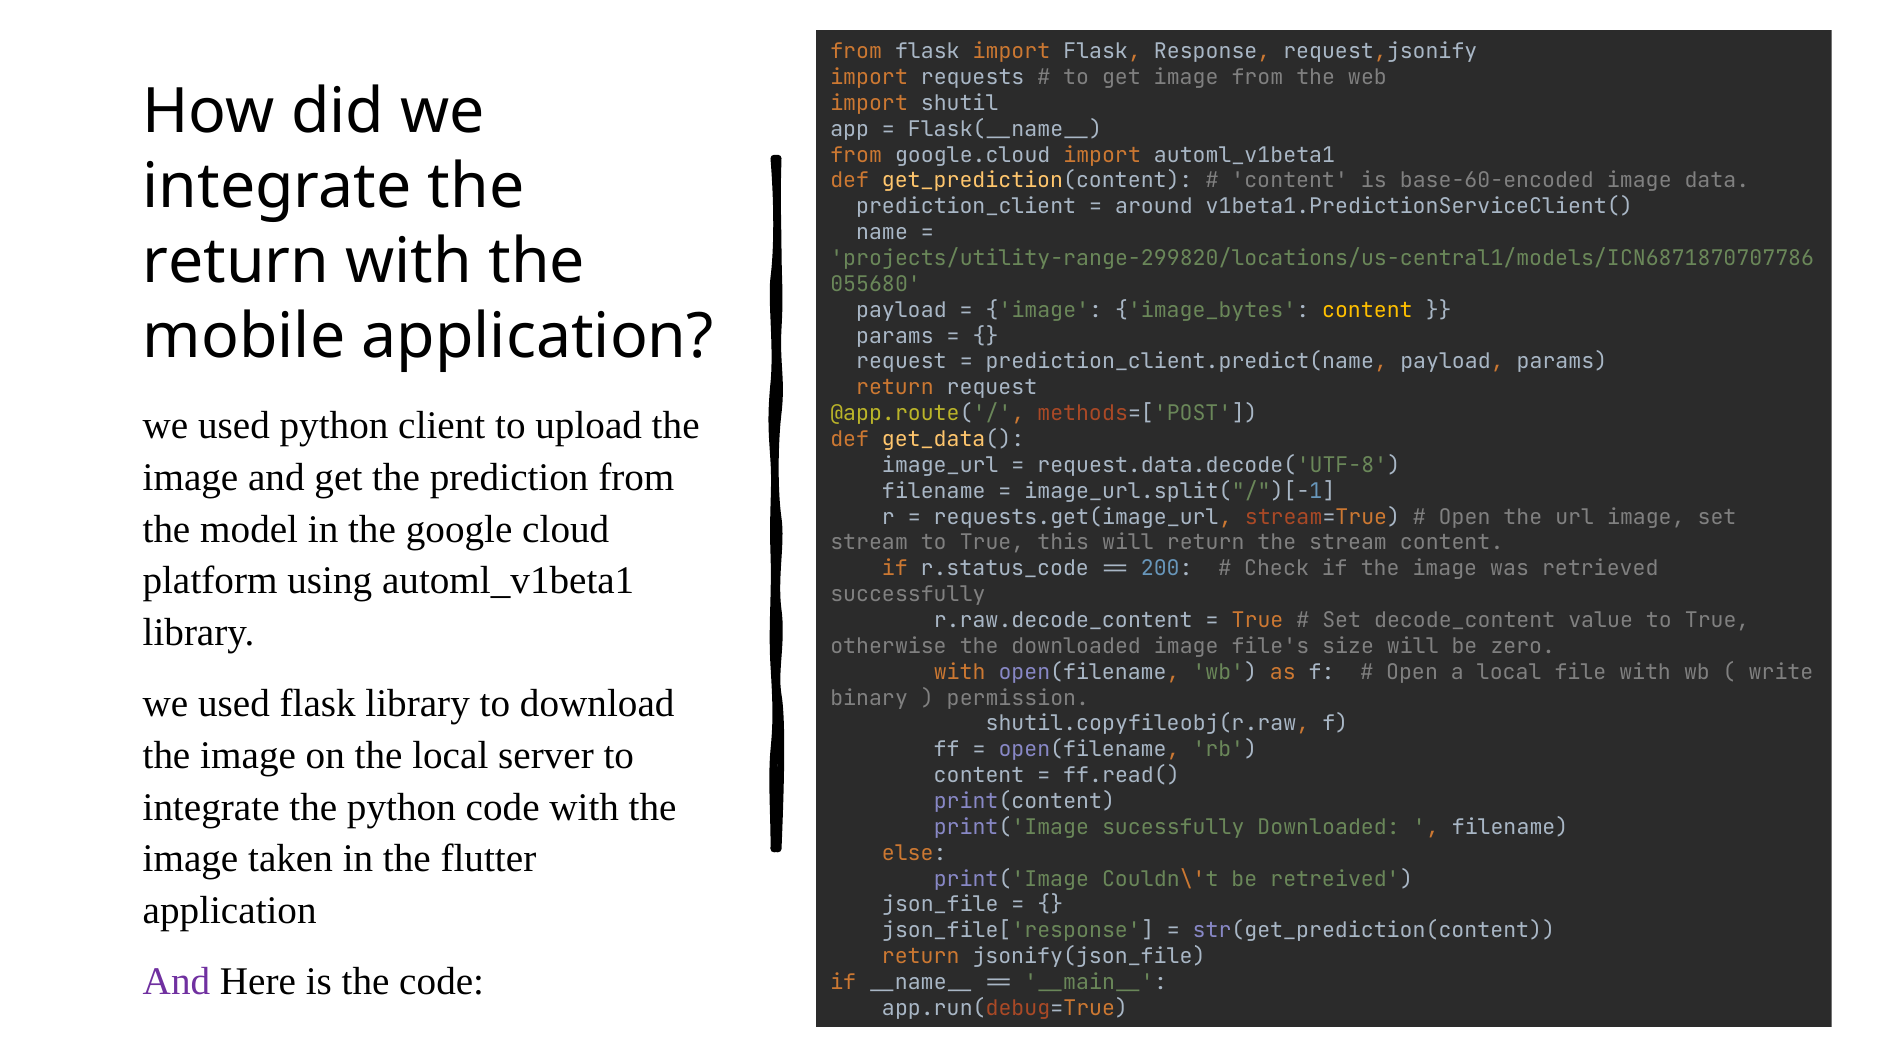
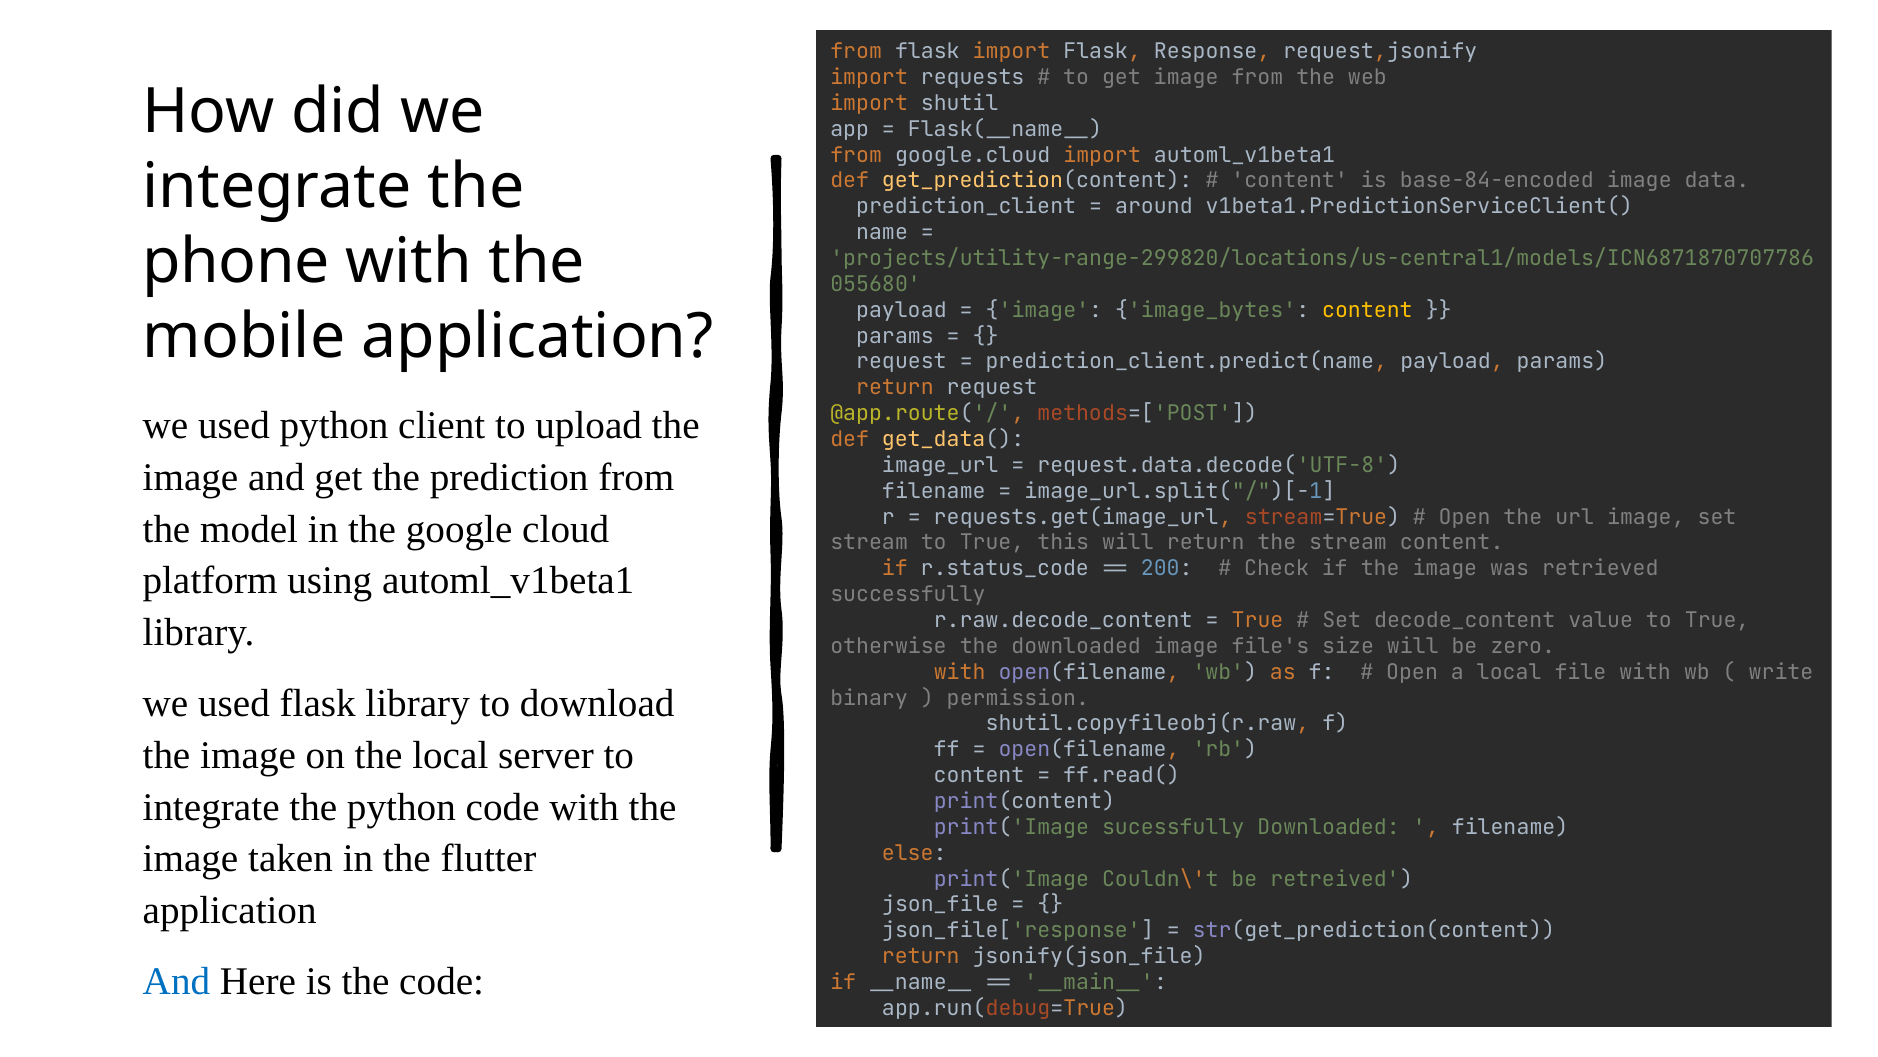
base-60-encoded: base-60-encoded -> base-84-encoded
return at (236, 262): return -> phone
And at (176, 981) colour: purple -> blue
